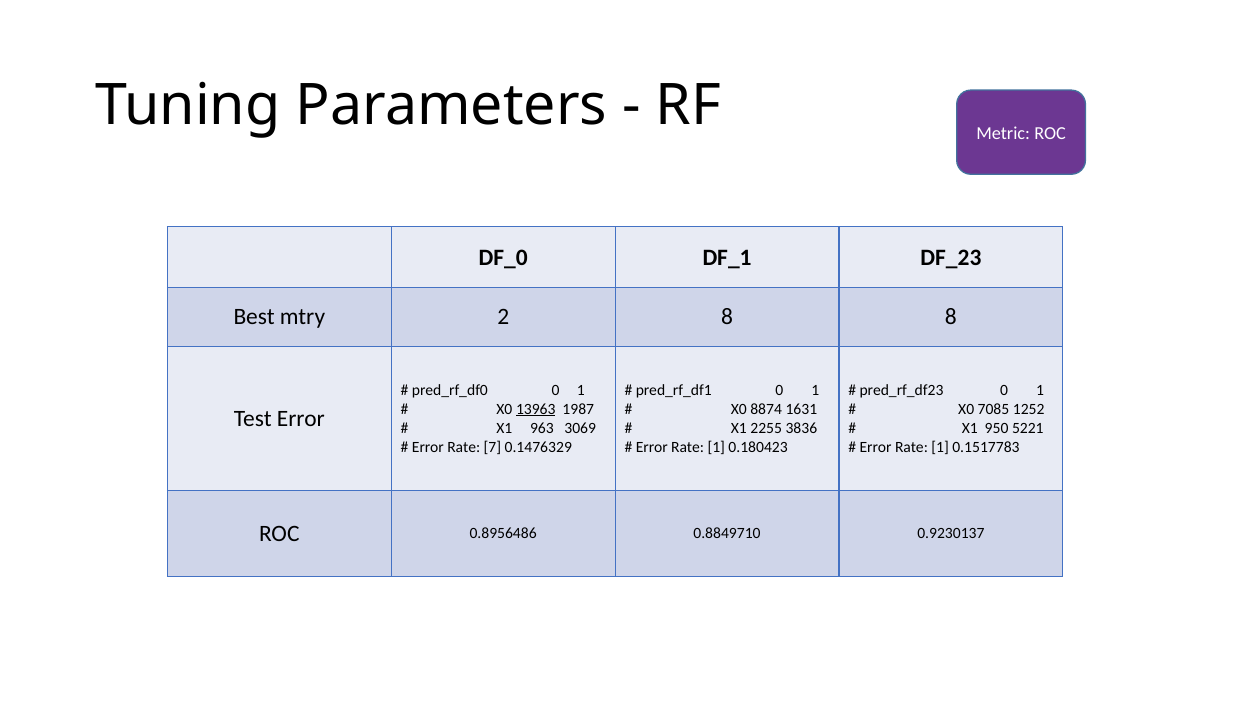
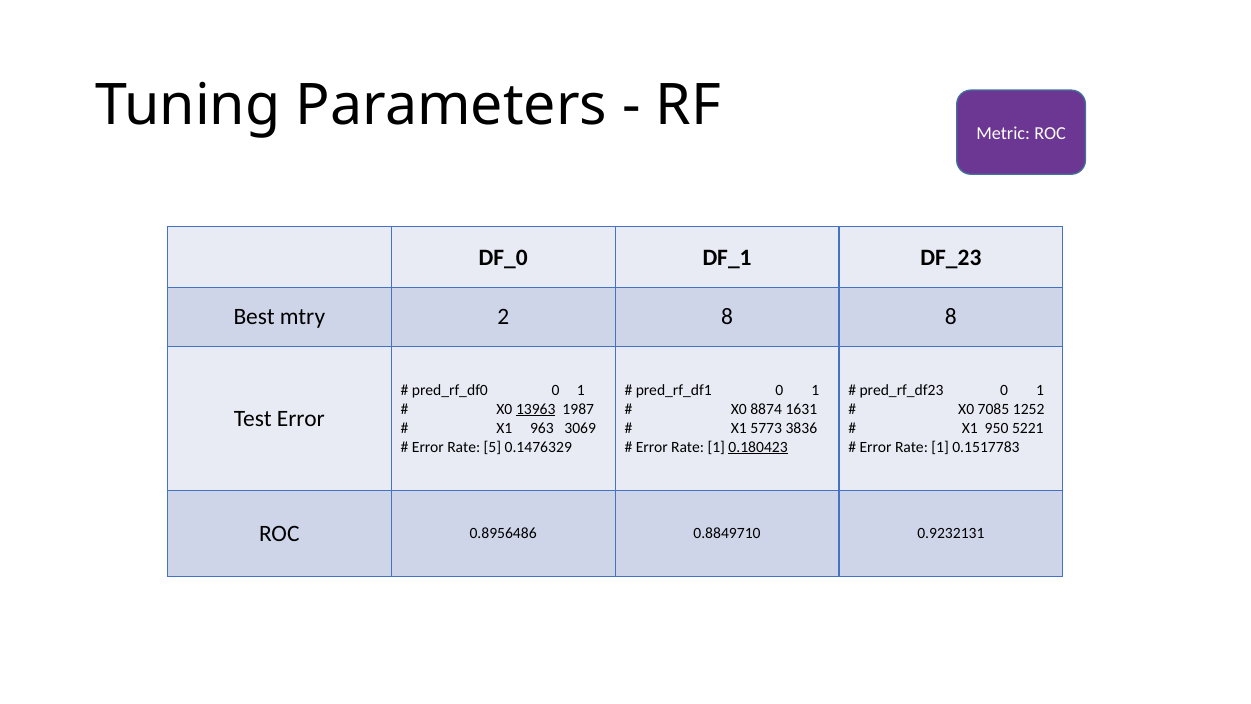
2255: 2255 -> 5773
7: 7 -> 5
0.180423 underline: none -> present
0.9230137: 0.9230137 -> 0.9232131
